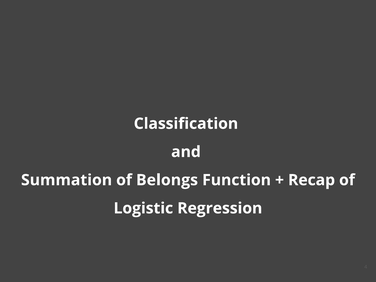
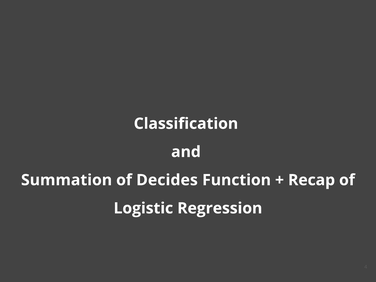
Belongs: Belongs -> Decides
